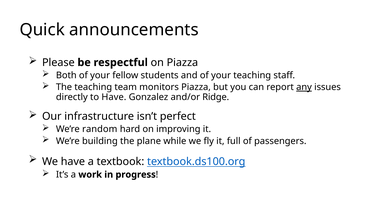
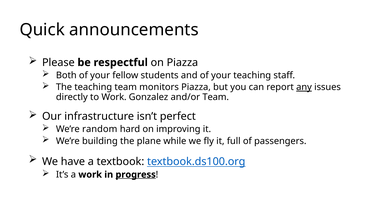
to Have: Have -> Work
and/or Ridge: Ridge -> Team
progress underline: none -> present
